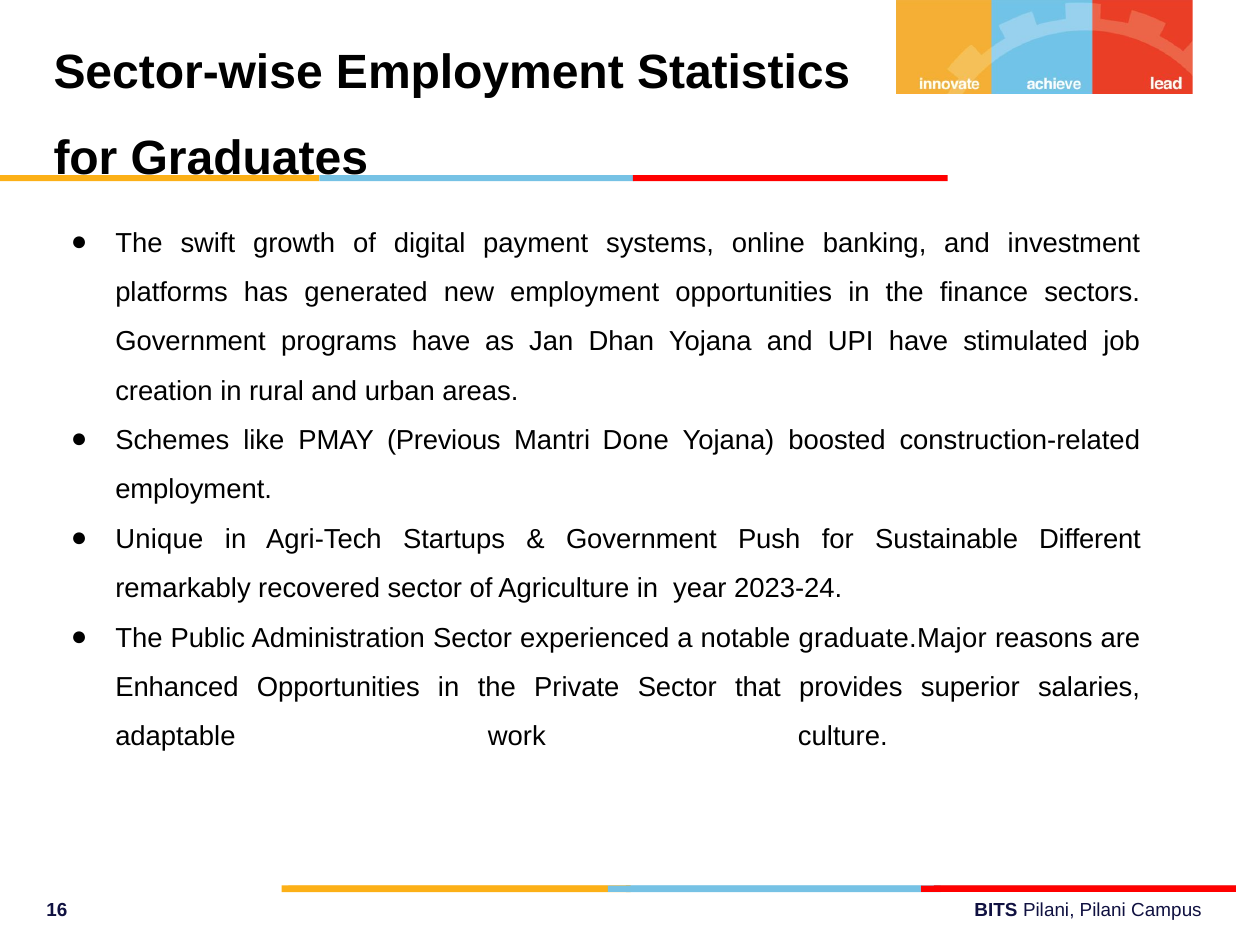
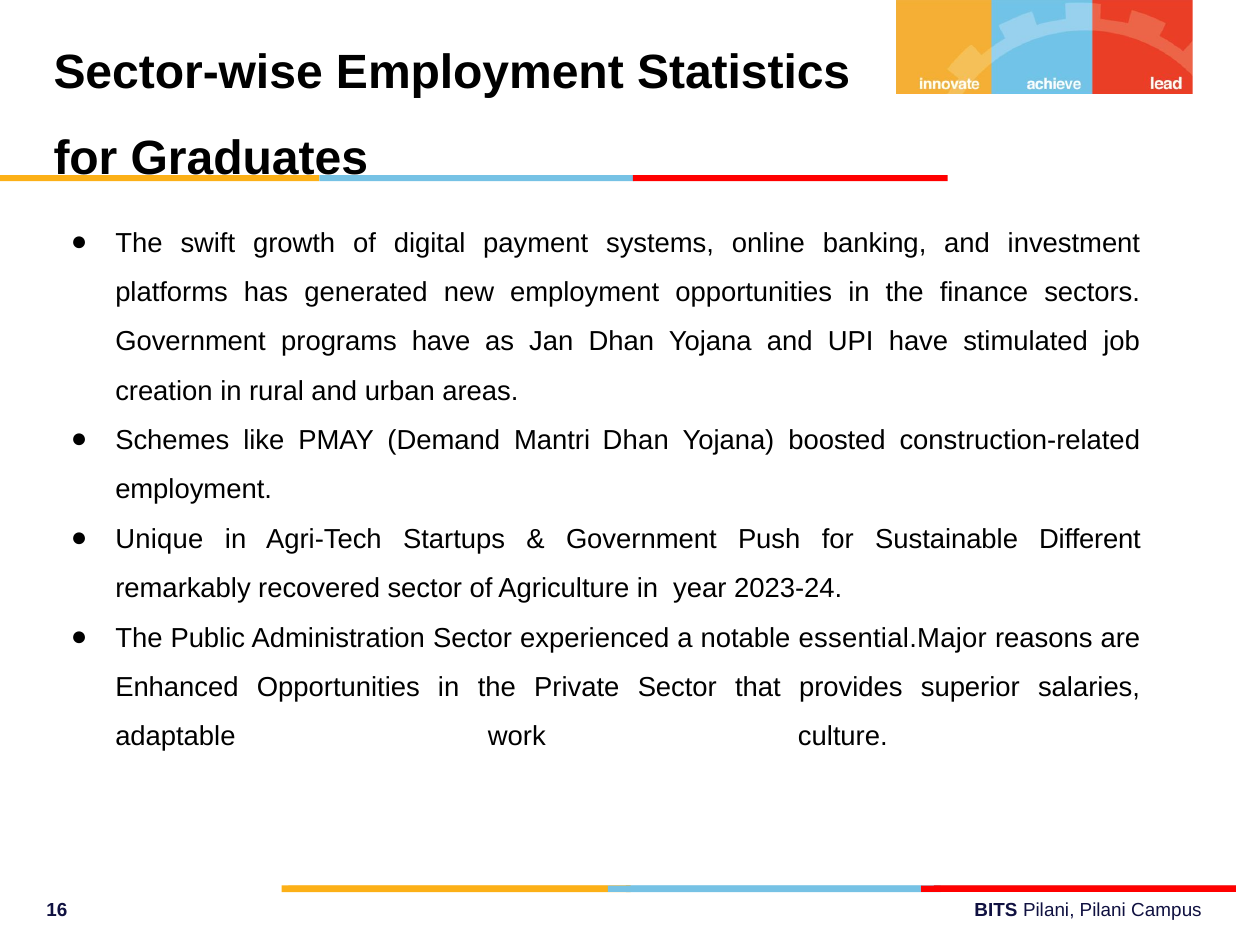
Previous: Previous -> Demand
Mantri Done: Done -> Dhan
graduate.Major: graduate.Major -> essential.Major
